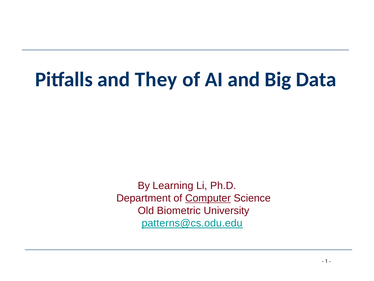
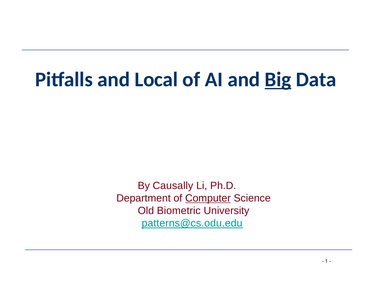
They: They -> Local
Big underline: none -> present
Learning: Learning -> Causally
